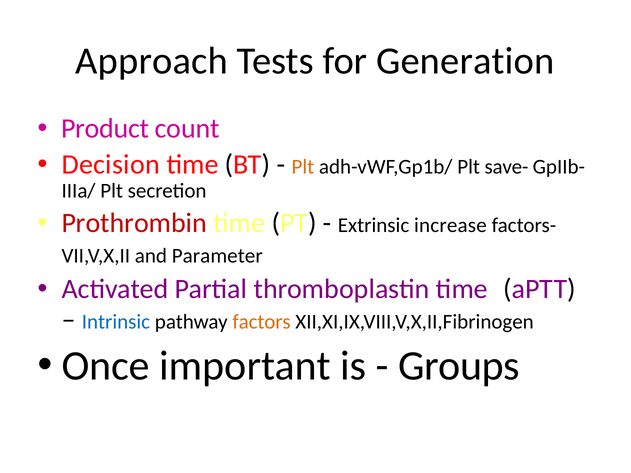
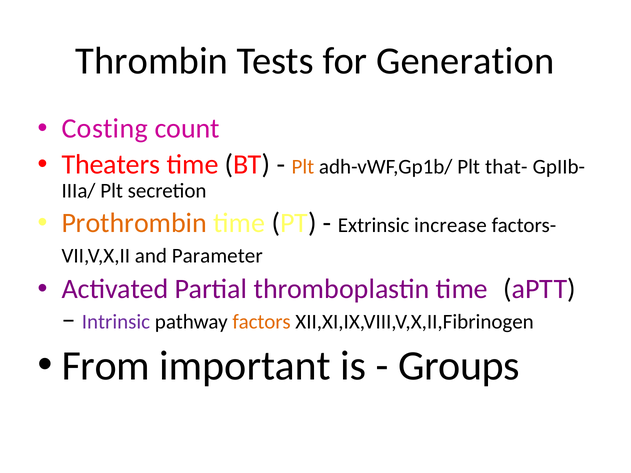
Approach: Approach -> Thrombin
Product: Product -> Costing
Decision: Decision -> Theaters
save-: save- -> that-
Prothrombin colour: red -> orange
Intrinsic colour: blue -> purple
Once: Once -> From
